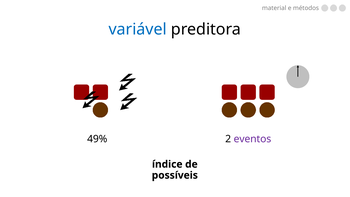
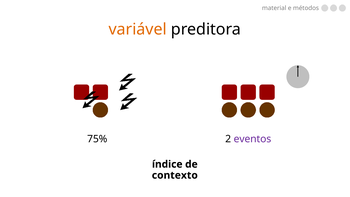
variável colour: blue -> orange
49%: 49% -> 75%
possíveis: possíveis -> contexto
